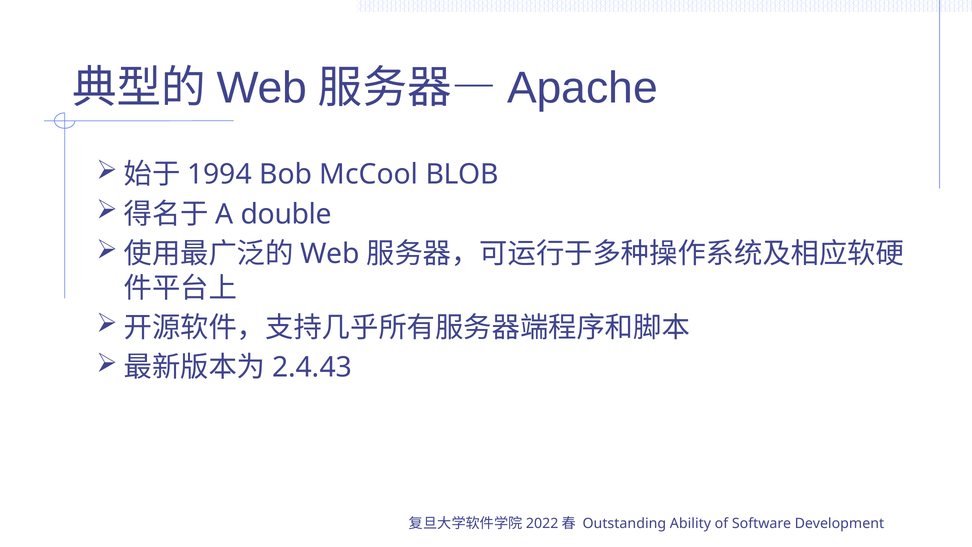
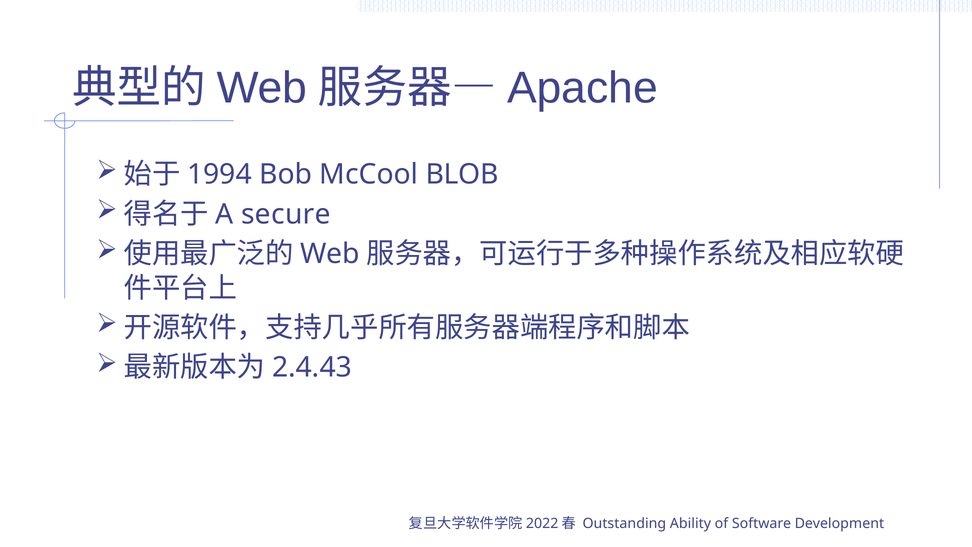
double: double -> secure
